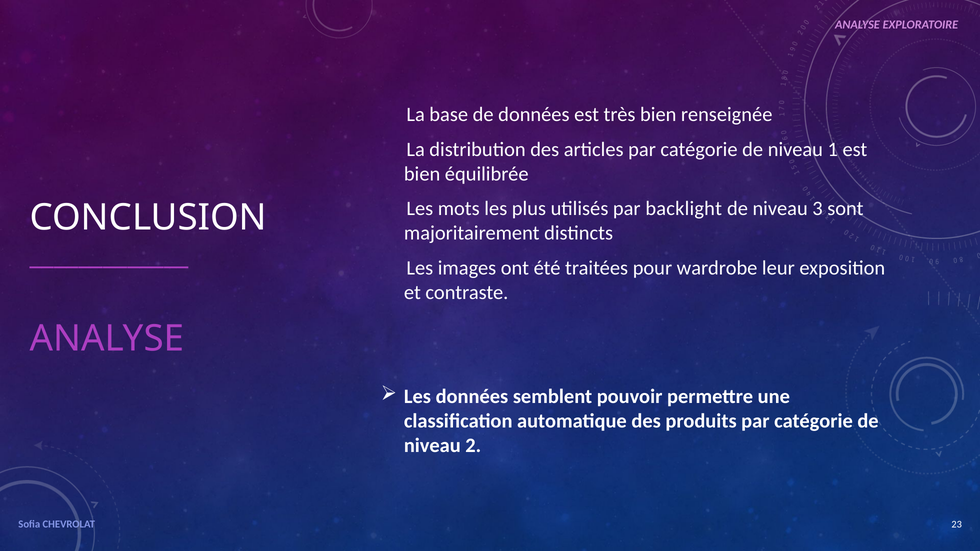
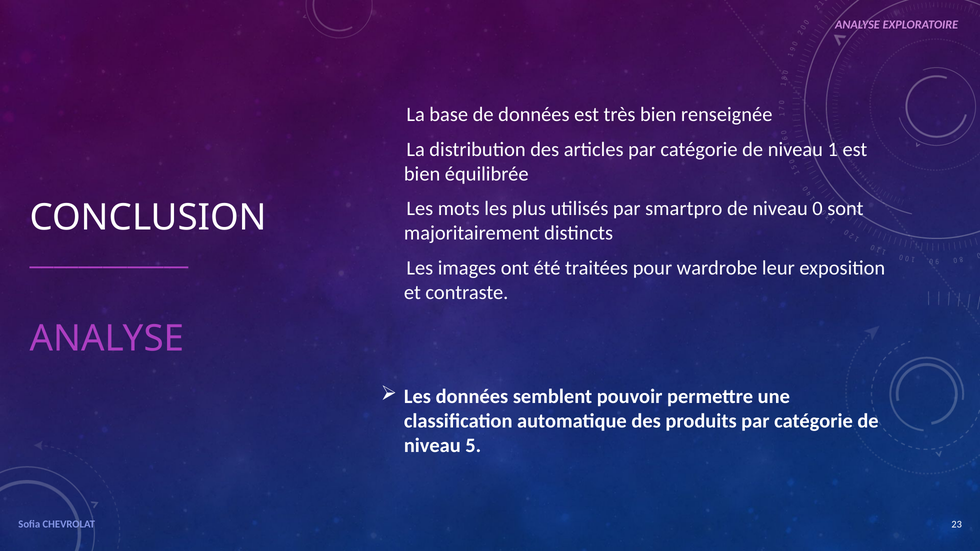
backlight: backlight -> smartpro
3: 3 -> 0
2: 2 -> 5
